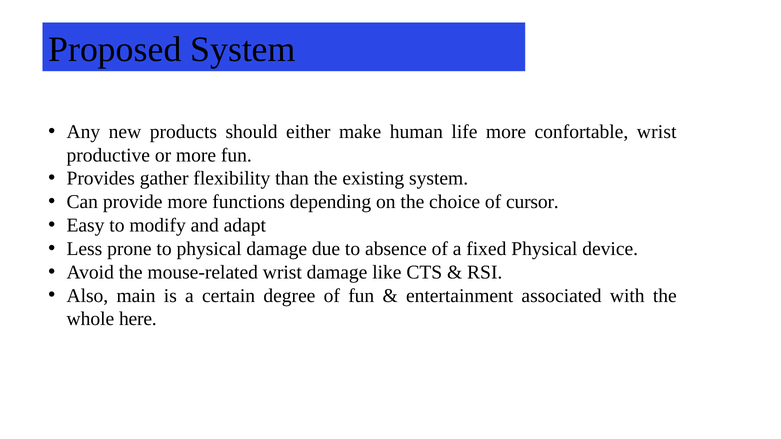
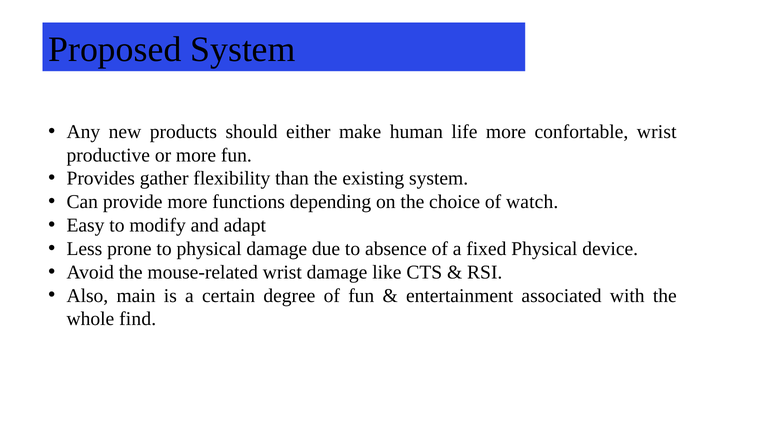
cursor: cursor -> watch
here: here -> find
